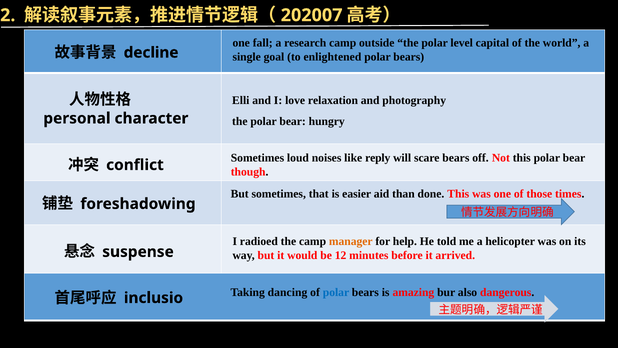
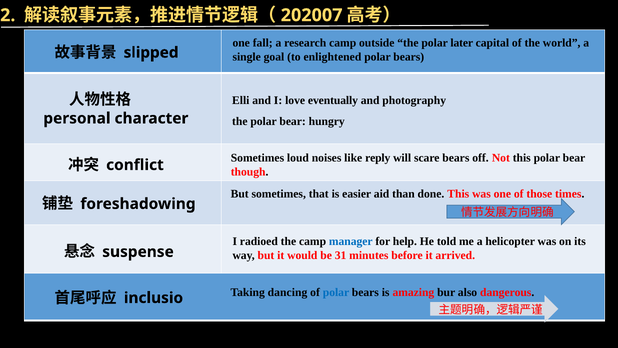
level: level -> later
decline: decline -> slipped
relaxation: relaxation -> eventually
manager colour: orange -> blue
12: 12 -> 31
